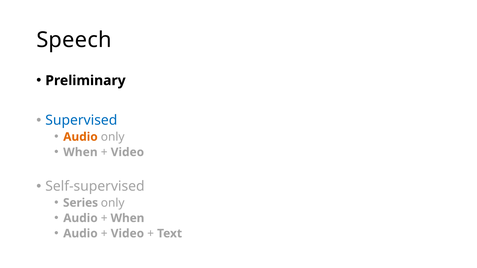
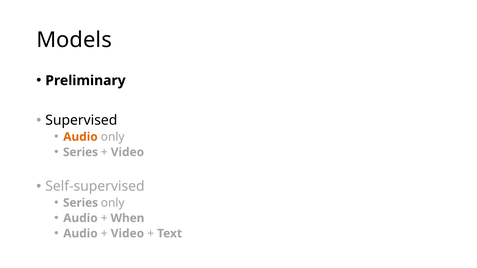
Speech: Speech -> Models
Supervised colour: blue -> black
When at (80, 152): When -> Series
